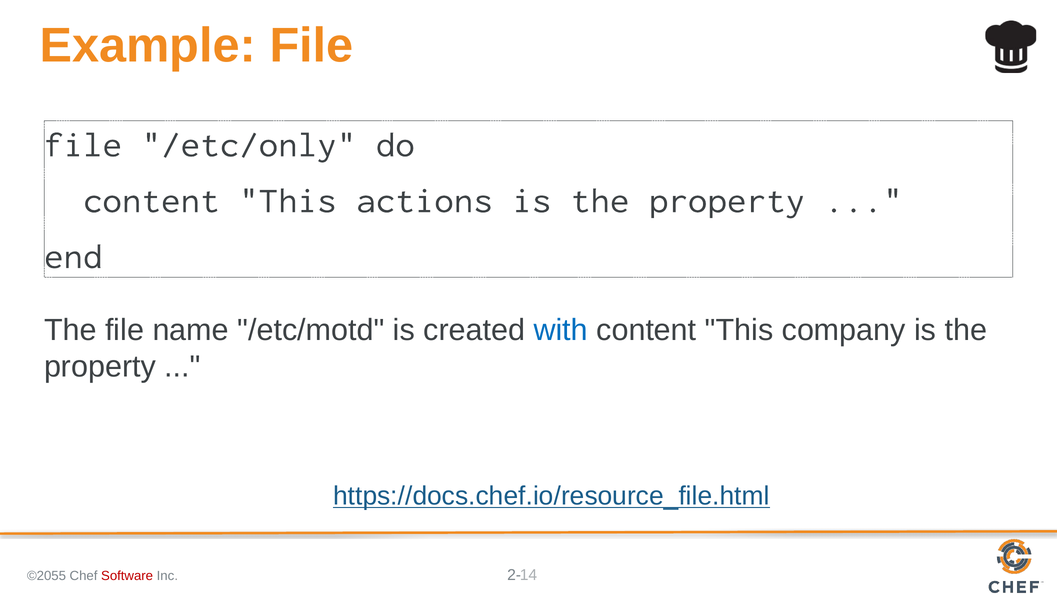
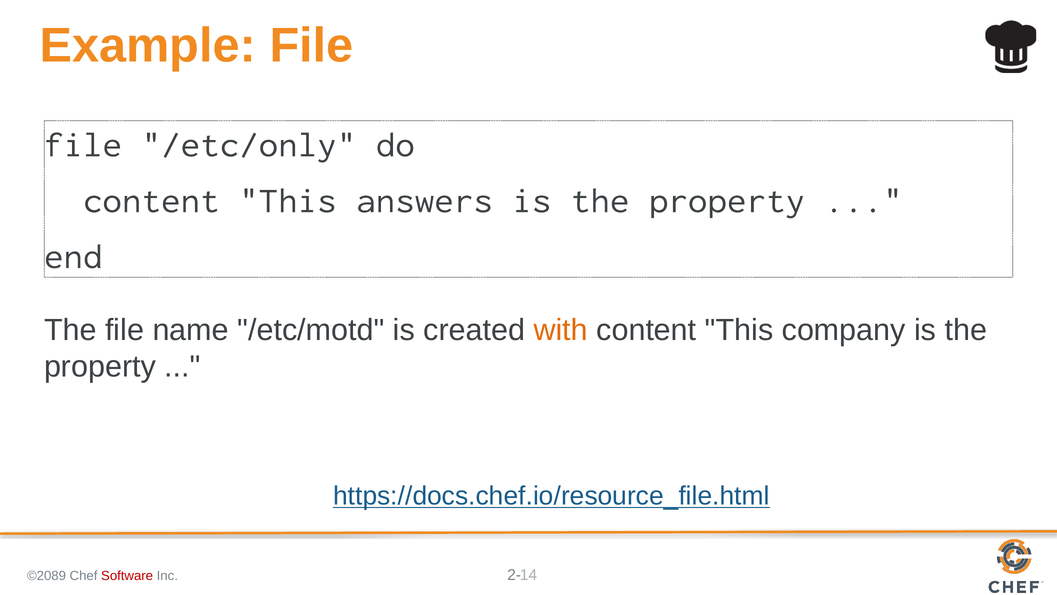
actions: actions -> answers
with colour: blue -> orange
©2055: ©2055 -> ©2089
